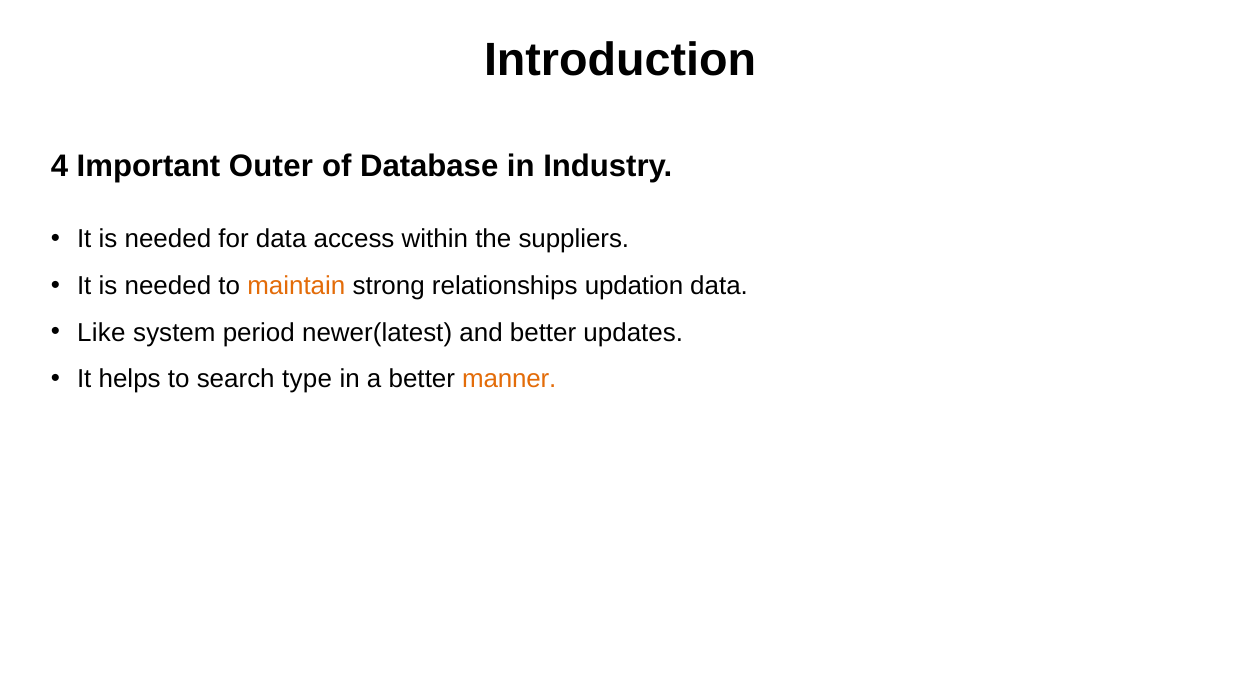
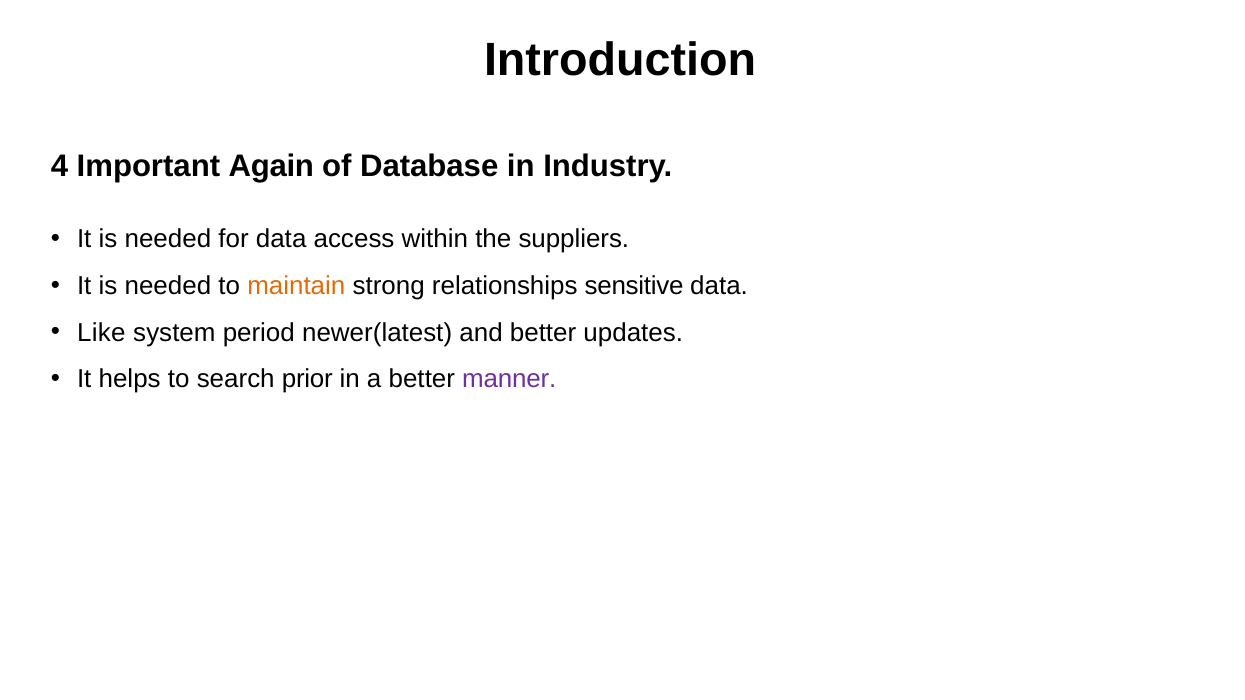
Outer: Outer -> Again
updation: updation -> sensitive
type: type -> prior
manner colour: orange -> purple
